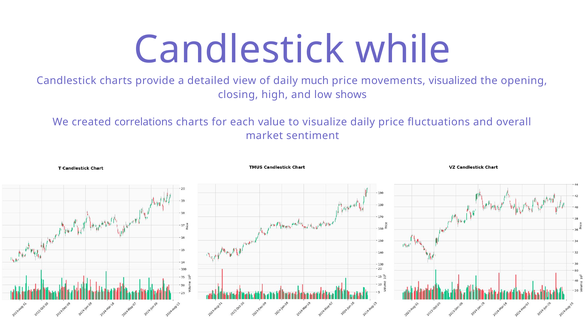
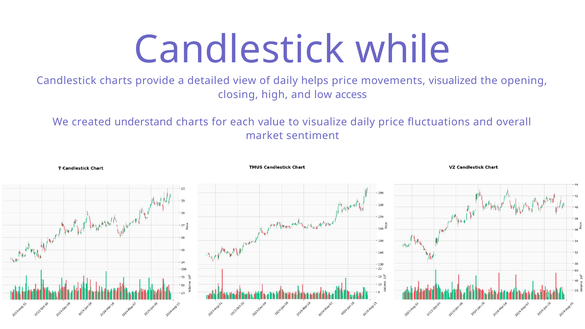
much: much -> helps
shows: shows -> access
correlations: correlations -> understand
